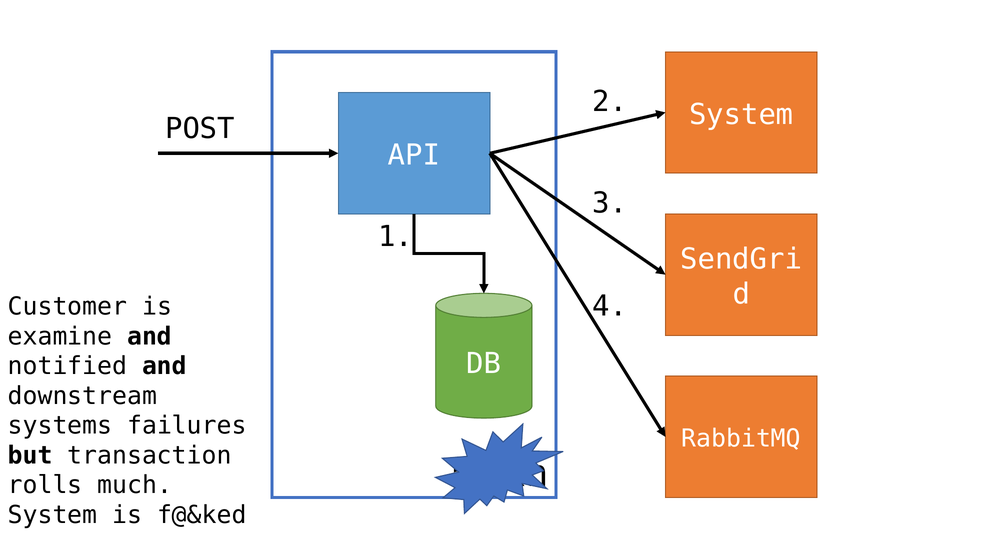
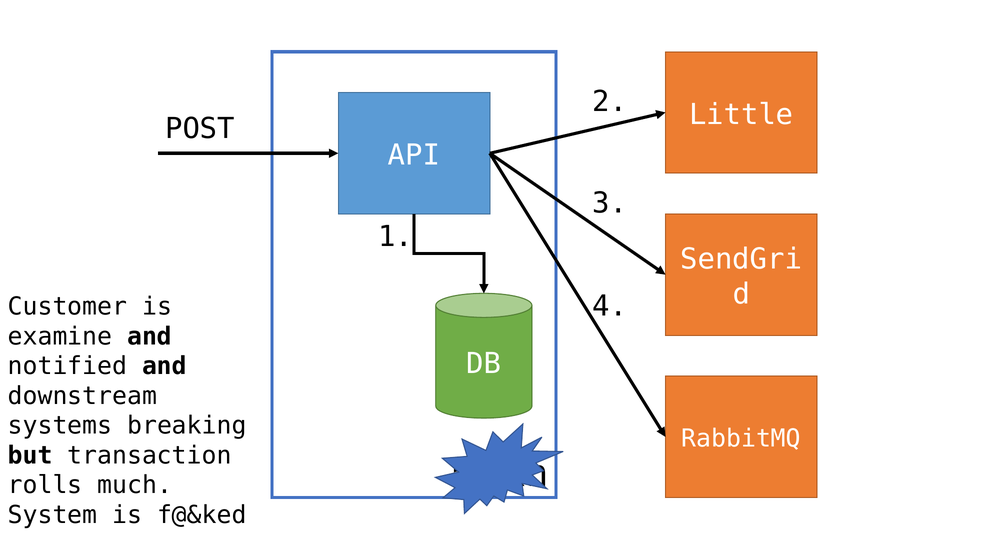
POST System: System -> Little
failures: failures -> breaking
